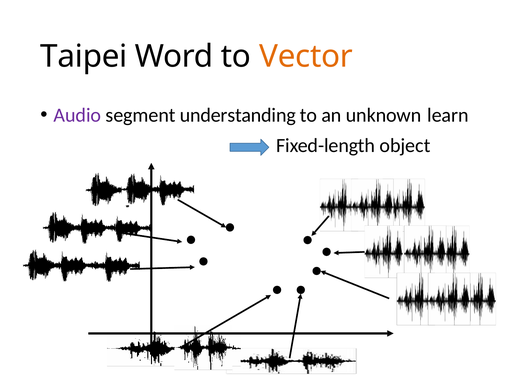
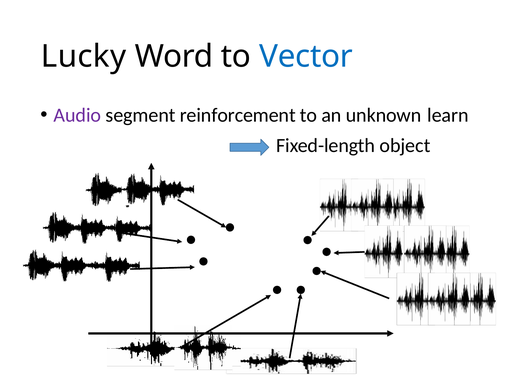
Taipei: Taipei -> Lucky
Vector colour: orange -> blue
understanding: understanding -> reinforcement
